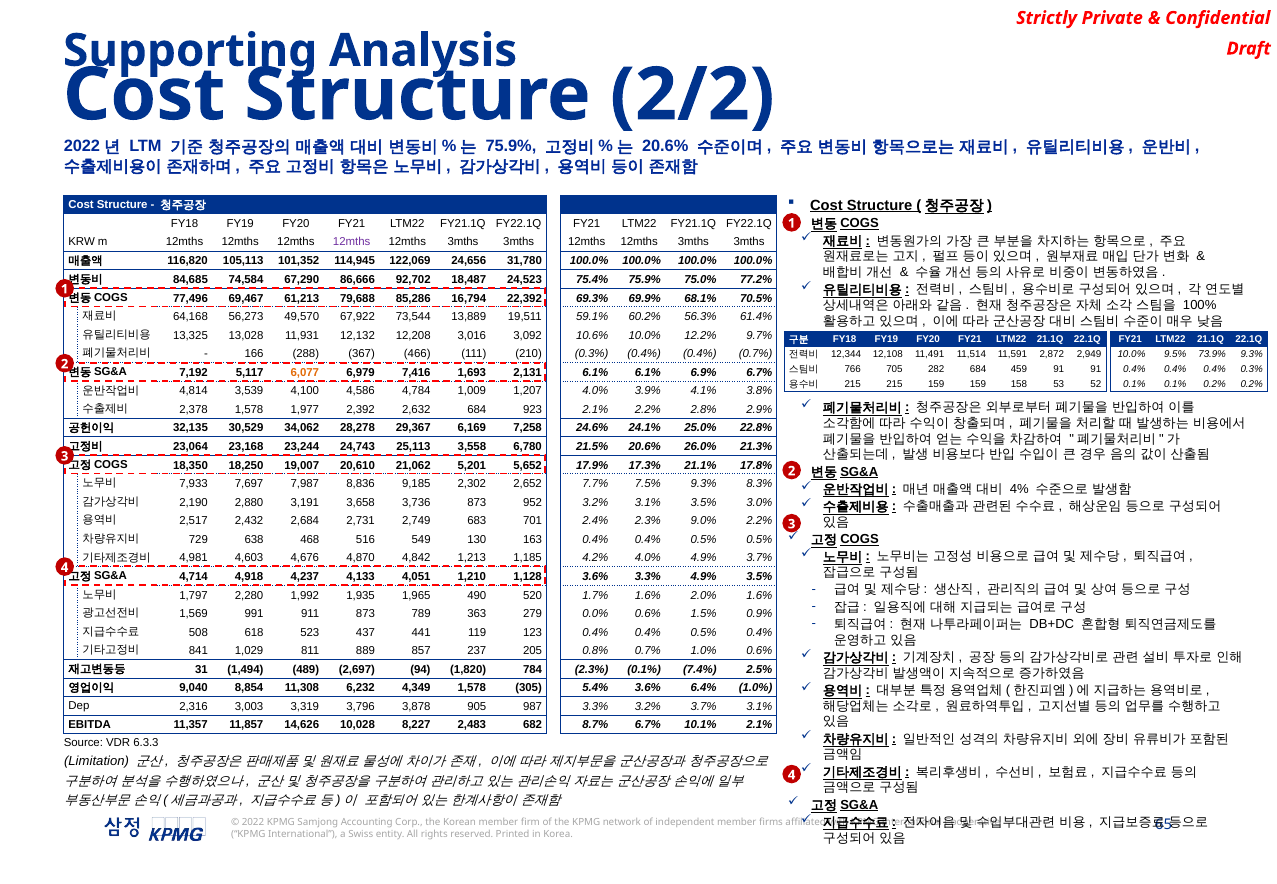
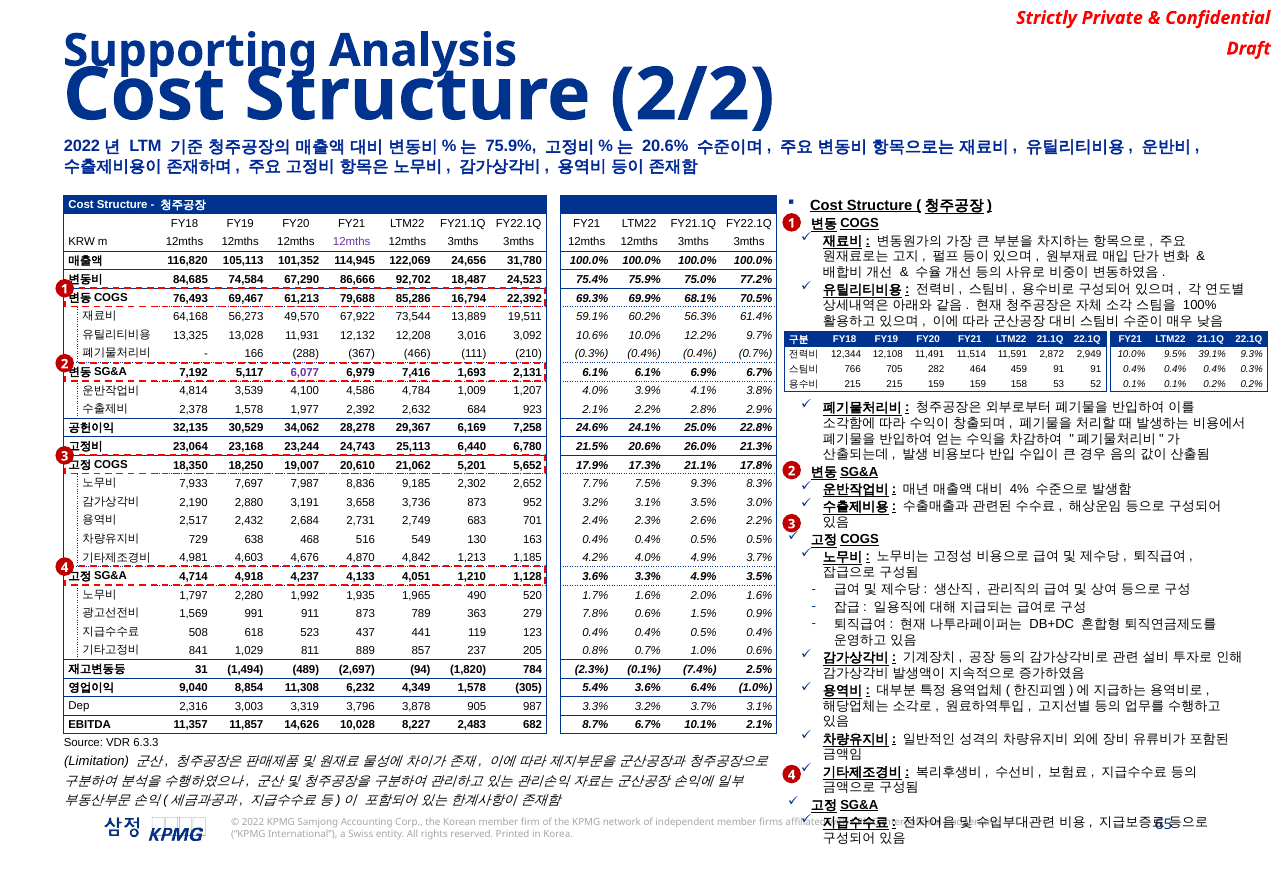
77,496: 77,496 -> 76,493
73.9%: 73.9% -> 39.1%
282 684: 684 -> 464
6,077 colour: orange -> purple
3,558: 3,558 -> 6,440
9.0%: 9.0% -> 2.6%
0.0%: 0.0% -> 7.8%
